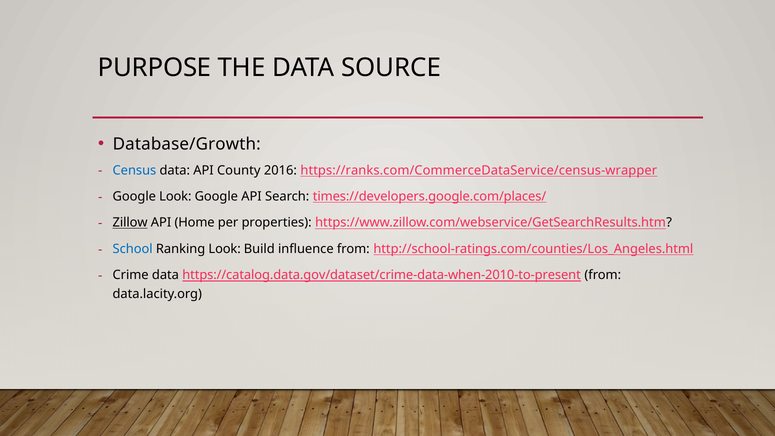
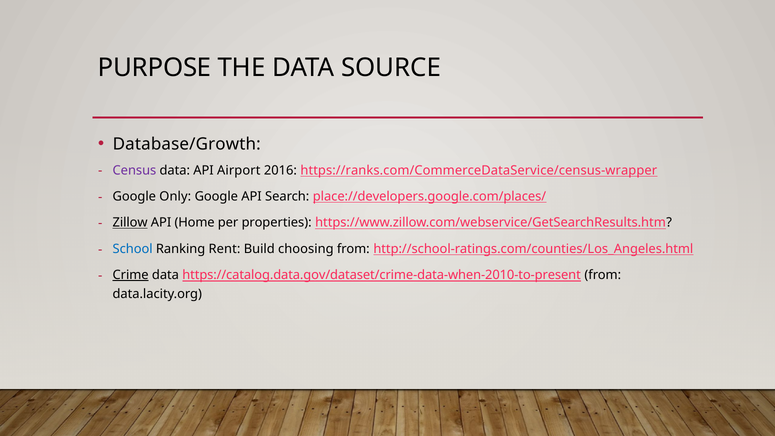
Census colour: blue -> purple
County: County -> Airport
Google Look: Look -> Only
times://developers.google.com/places/: times://developers.google.com/places/ -> place://developers.google.com/places/
Ranking Look: Look -> Rent
influence: influence -> choosing
Crime underline: none -> present
